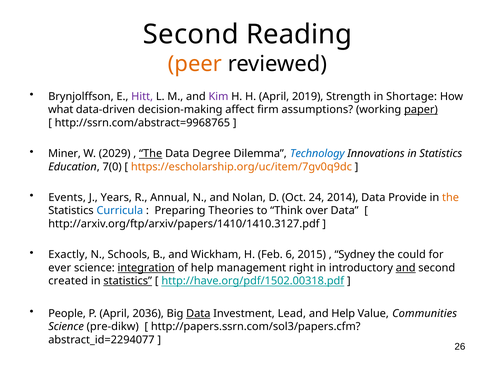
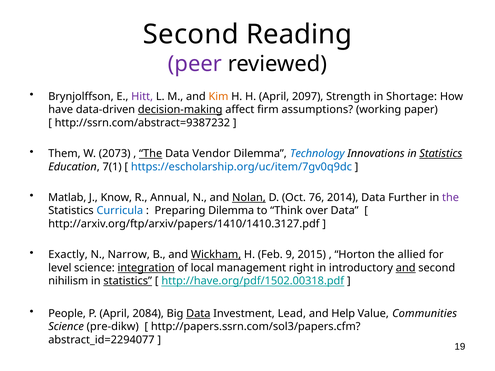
peer colour: orange -> purple
Kim colour: purple -> orange
2019: 2019 -> 2097
what: what -> have
decision-making underline: none -> present
paper underline: present -> none
http://ssrn.com/abstract=9968765: http://ssrn.com/abstract=9968765 -> http://ssrn.com/abstract=9387232
Miner: Miner -> Them
2029: 2029 -> 2073
Degree: Degree -> Vendor
Statistics at (441, 154) underline: none -> present
7(0: 7(0 -> 7(1
https://escholarship.org/uc/item/7gv0q9dc colour: orange -> blue
Events: Events -> Matlab
Years: Years -> Know
Nolan underline: none -> present
24: 24 -> 76
Provide: Provide -> Further
the at (451, 198) colour: orange -> purple
Preparing Theories: Theories -> Dilemma
Schools: Schools -> Narrow
Wickham underline: none -> present
6: 6 -> 9
Sydney: Sydney -> Horton
could: could -> allied
ever: ever -> level
of help: help -> local
created: created -> nihilism
2036: 2036 -> 2084
26: 26 -> 19
